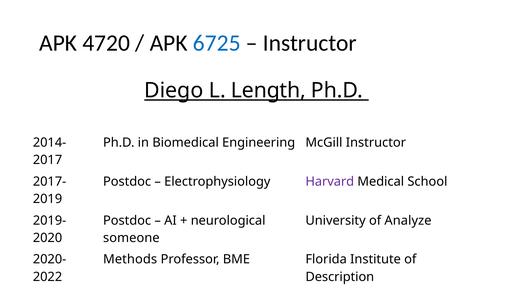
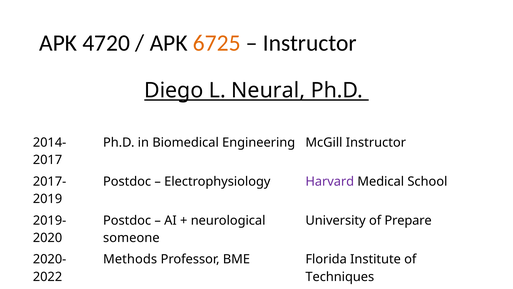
6725 colour: blue -> orange
Length: Length -> Neural
Analyze: Analyze -> Prepare
Description: Description -> Techniques
